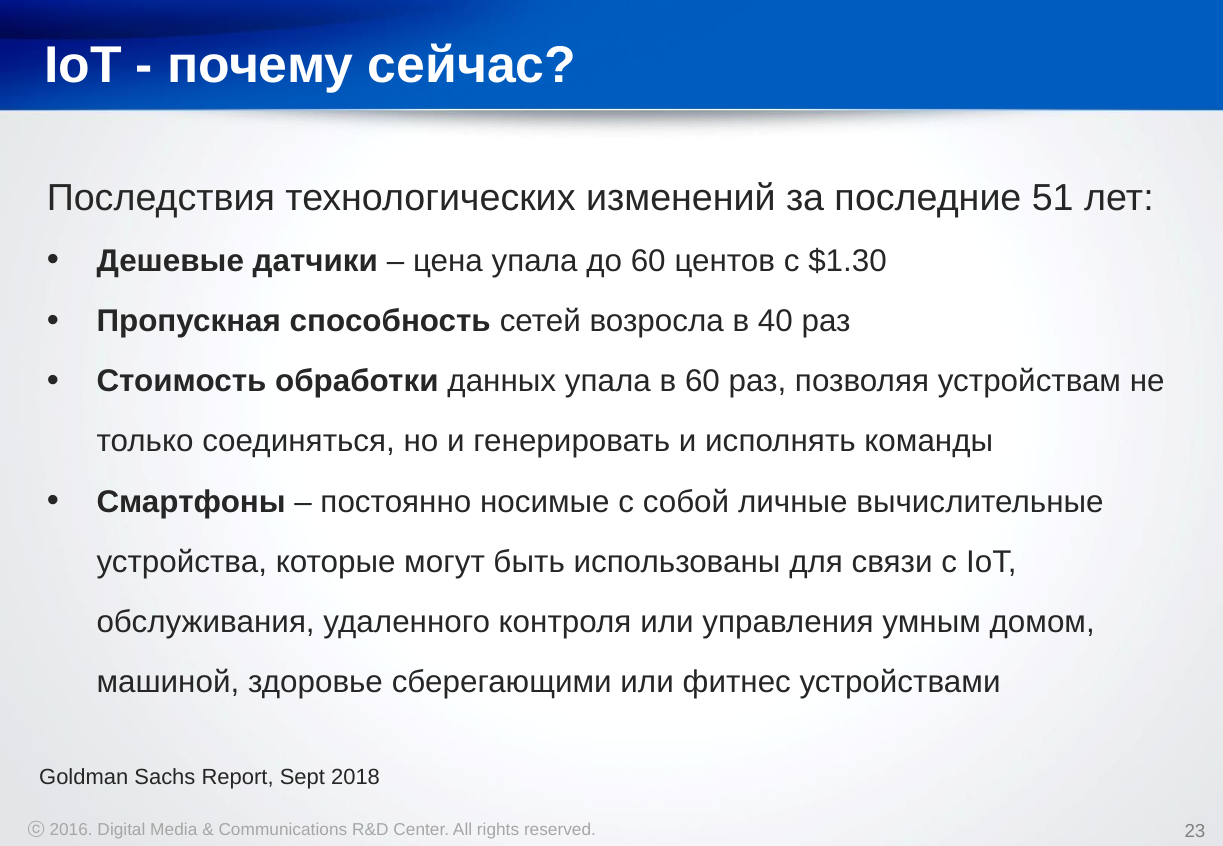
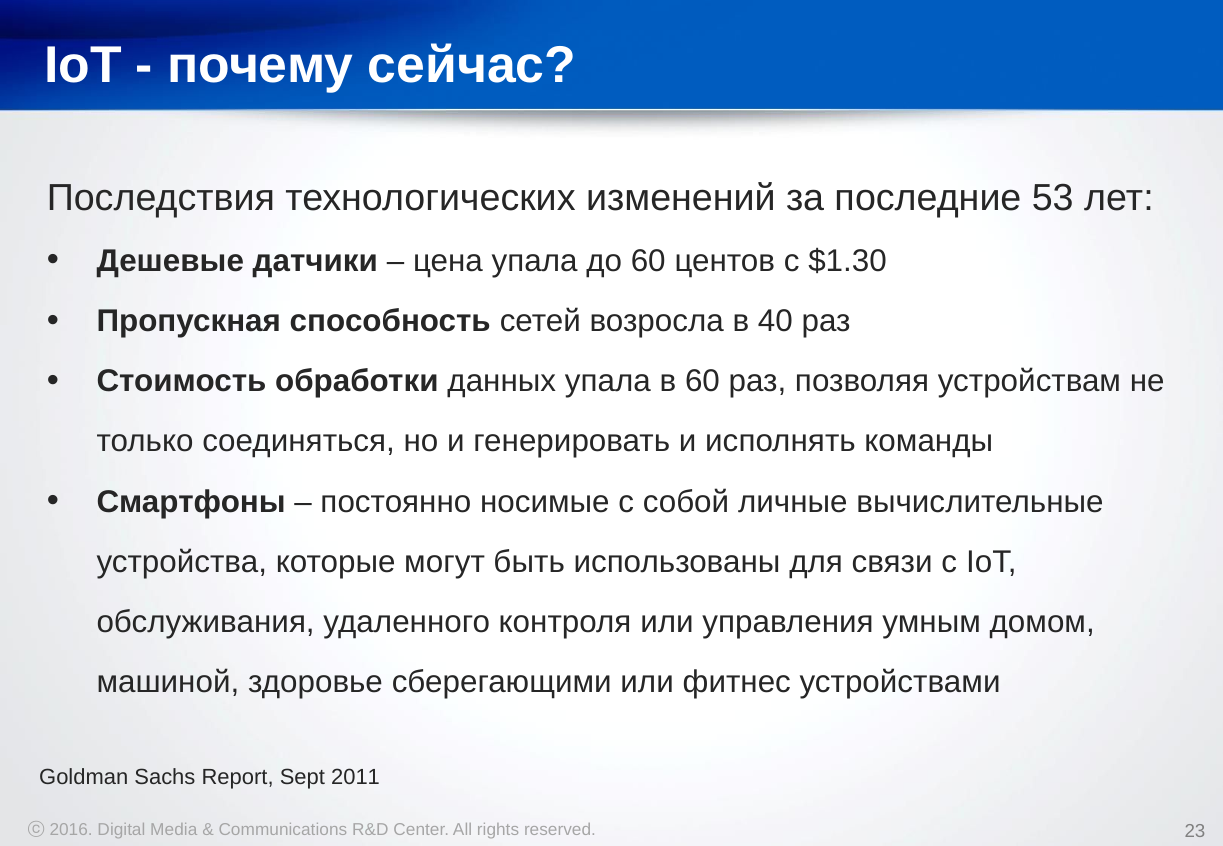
51: 51 -> 53
2018: 2018 -> 2011
